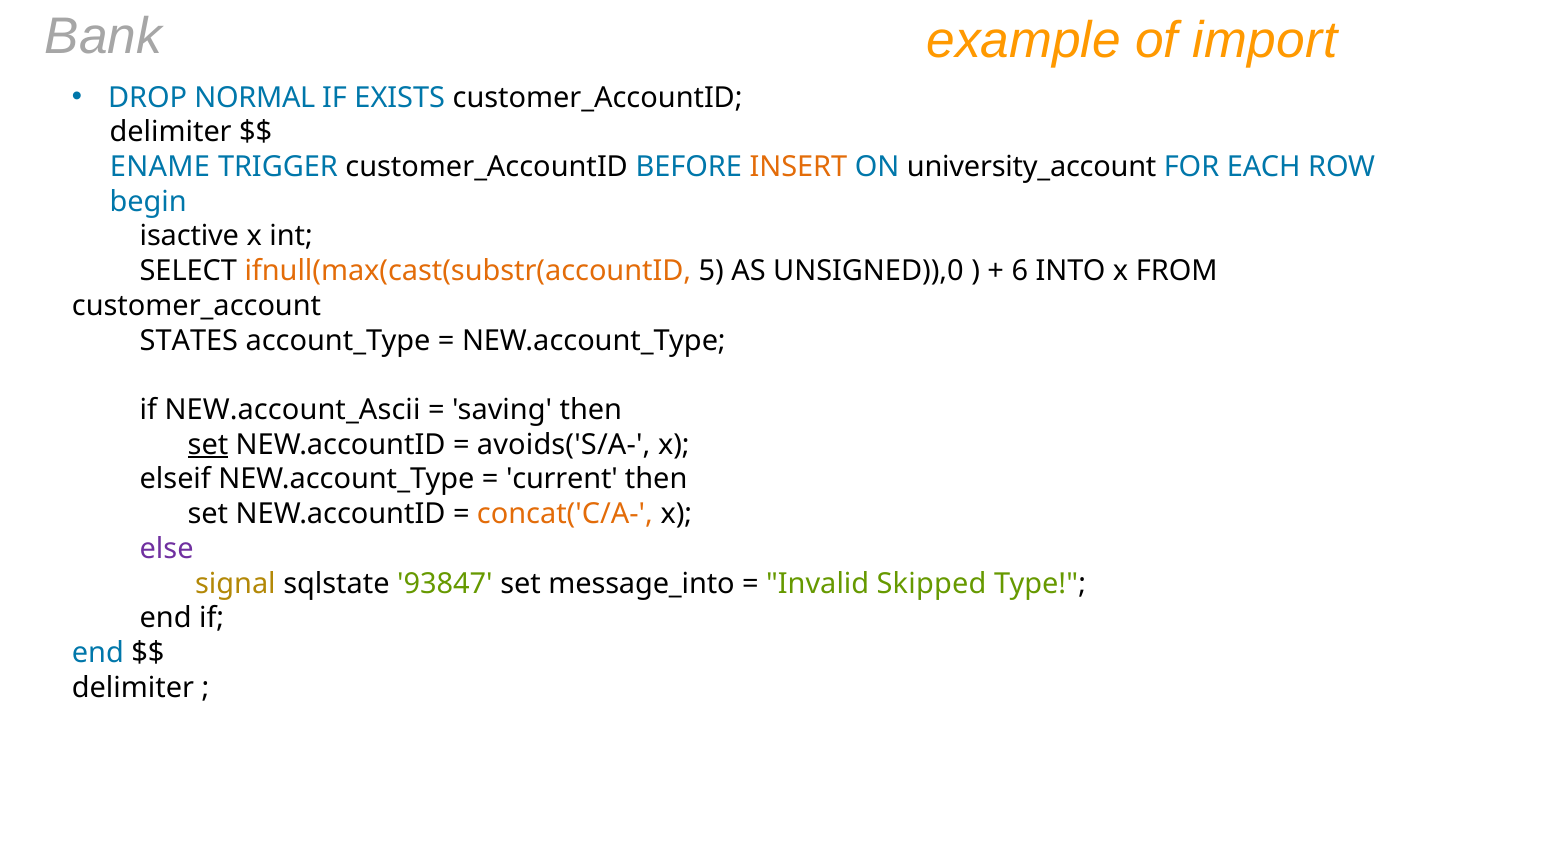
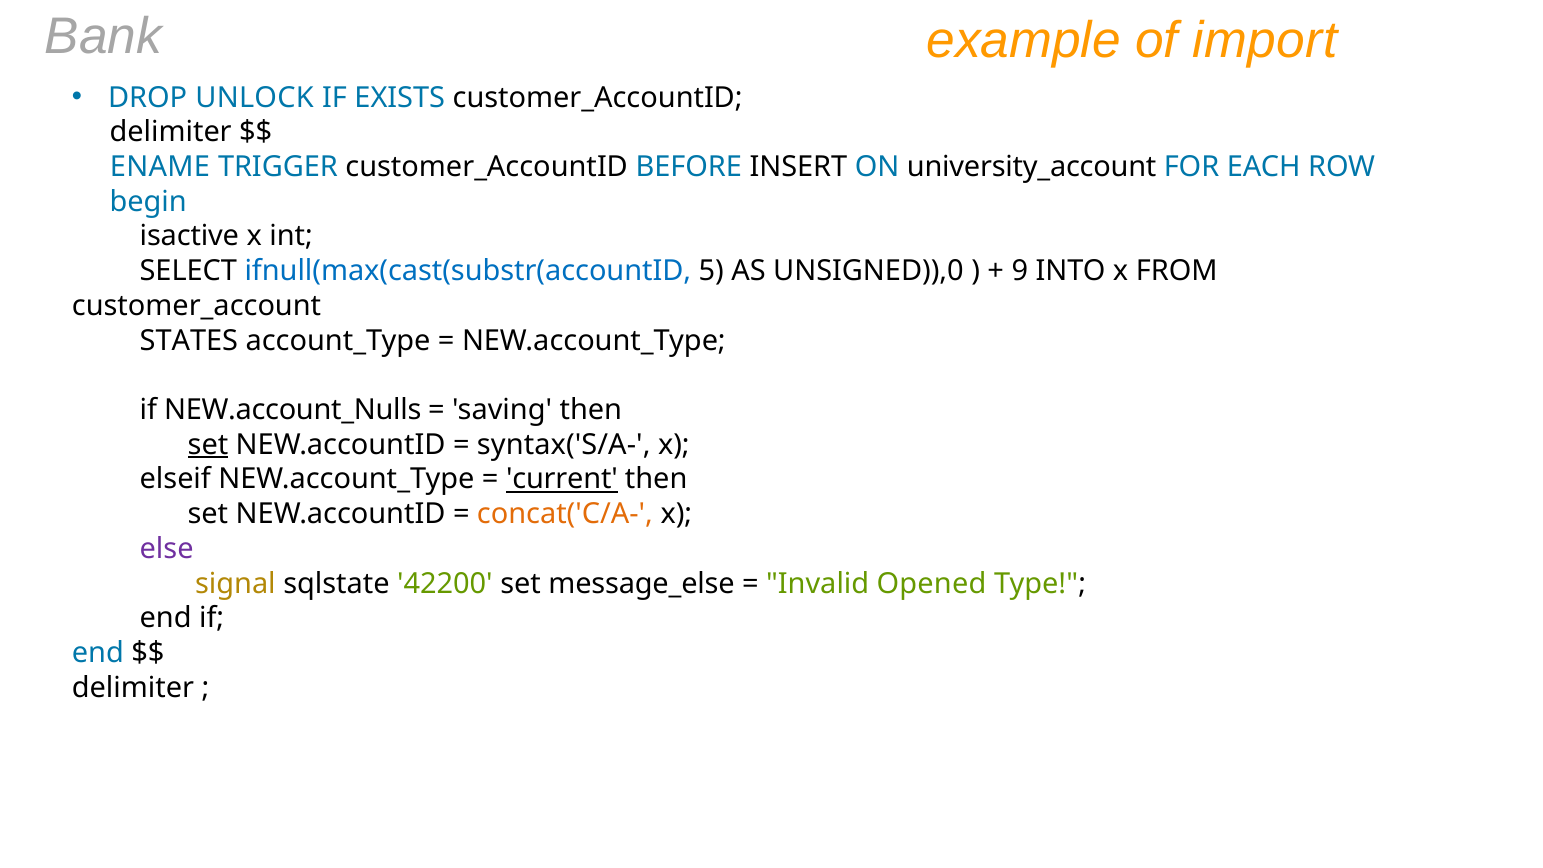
NORMAL: NORMAL -> UNLOCK
INSERT colour: orange -> black
ifnull(max(cast(substr(accountID colour: orange -> blue
6: 6 -> 9
NEW.account_Ascii: NEW.account_Ascii -> NEW.account_Nulls
avoids('S/A-: avoids('S/A- -> syntax('S/A-
current underline: none -> present
93847: 93847 -> 42200
message_into: message_into -> message_else
Skipped: Skipped -> Opened
